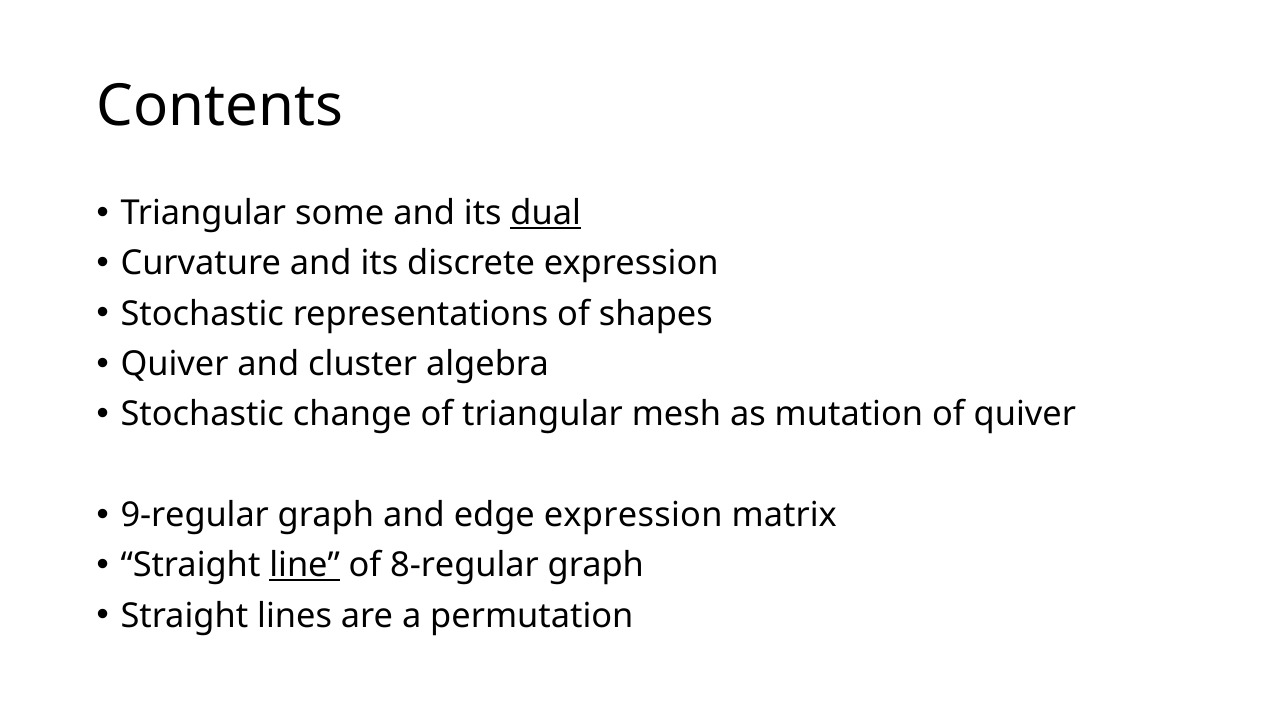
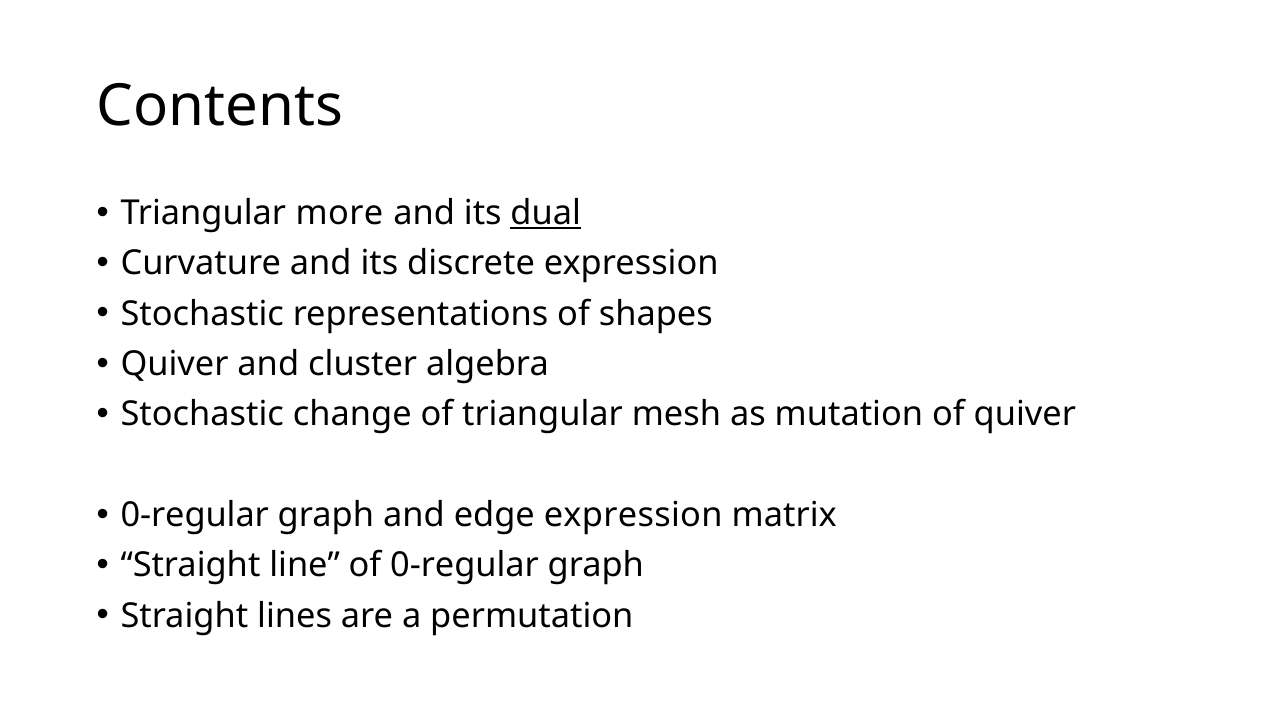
some: some -> more
9-regular at (195, 515): 9-regular -> 0-regular
line underline: present -> none
of 8-regular: 8-regular -> 0-regular
